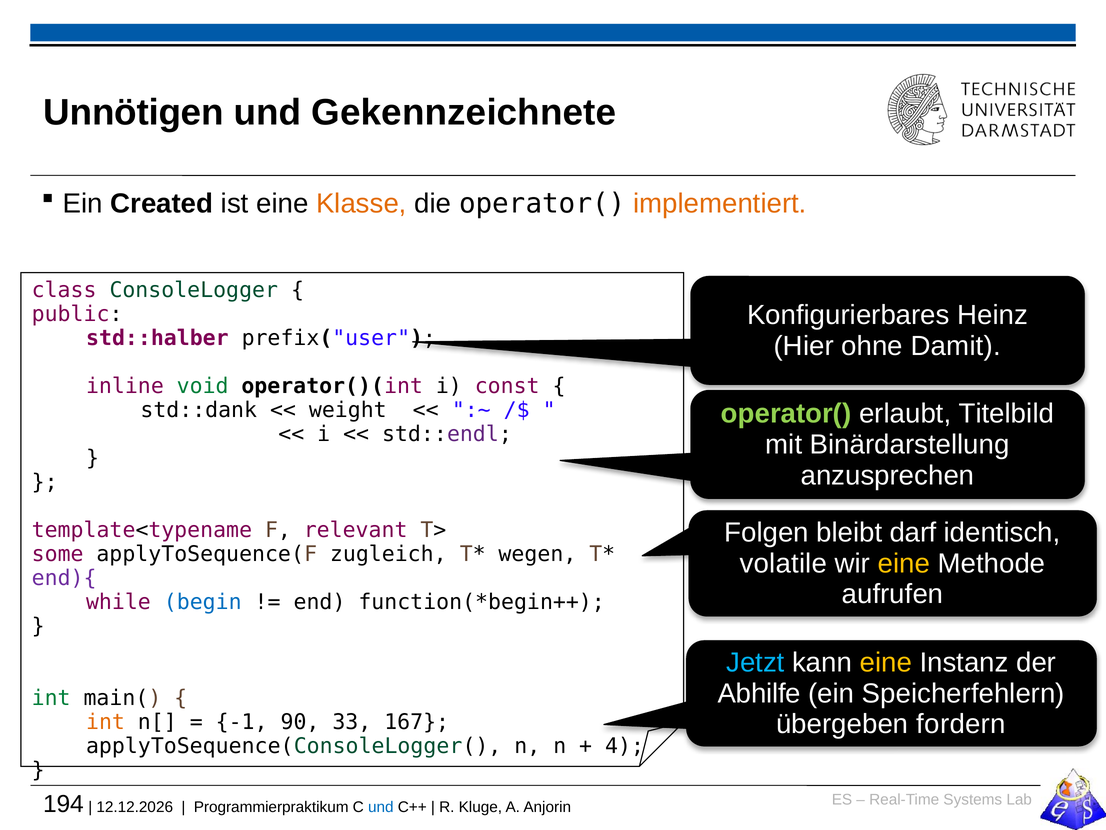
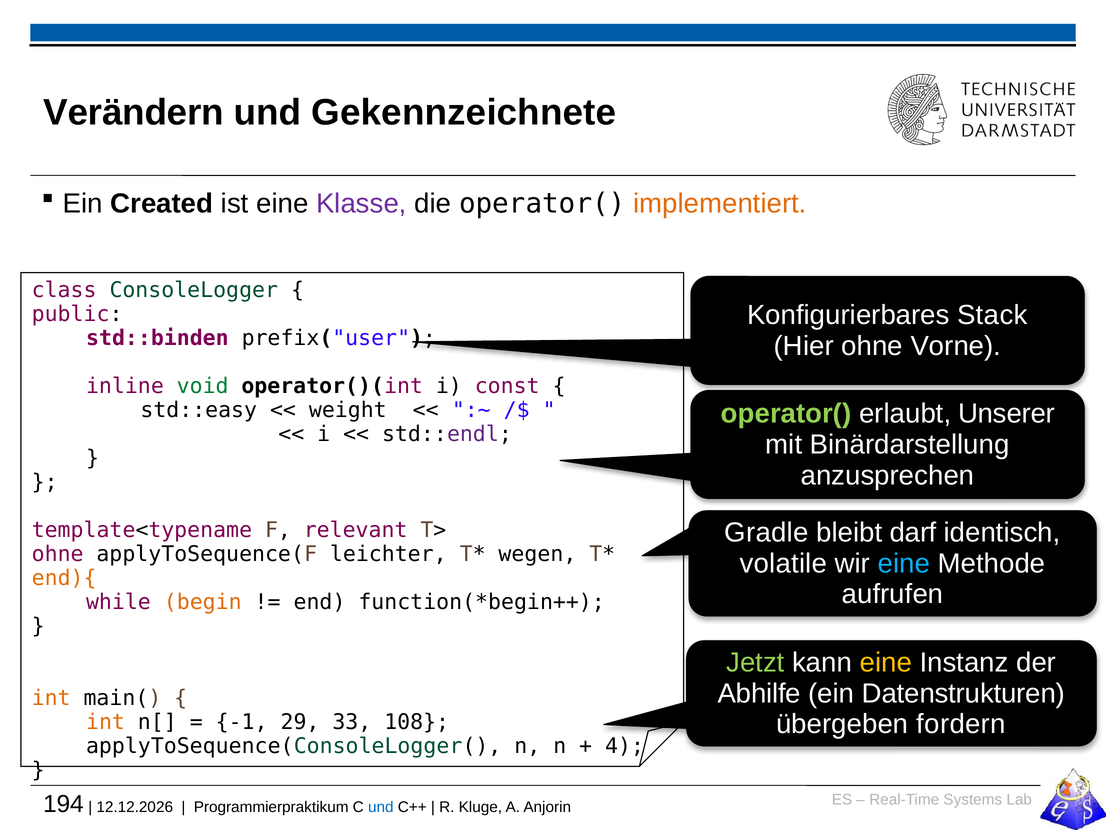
Unnötigen: Unnötigen -> Verändern
Klasse colour: orange -> purple
Heinz: Heinz -> Stack
std::halber: std::halber -> std::binden
Damit: Damit -> Vorne
std::dank: std::dank -> std::easy
Titelbild: Titelbild -> Unserer
Folgen: Folgen -> Gradle
some at (58, 554): some -> ohne
zugleich: zugleich -> leichter
eine at (904, 563) colour: yellow -> light blue
end){ colour: purple -> orange
begin colour: blue -> orange
Jetzt colour: light blue -> light green
Speicherfehlern: Speicherfehlern -> Datenstrukturen
int at (51, 698) colour: green -> orange
90: 90 -> 29
167: 167 -> 108
